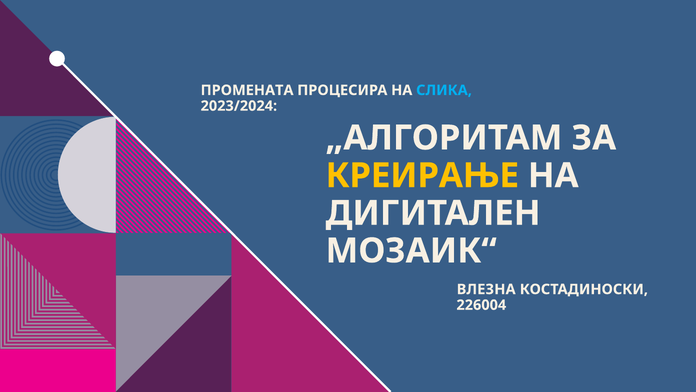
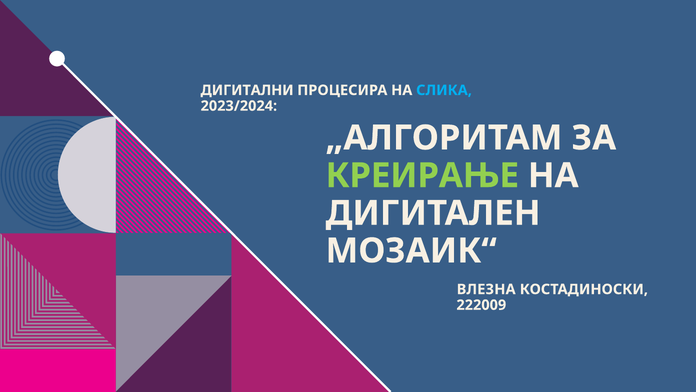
ПРОМЕНАТА: ПРОМЕНАТА -> ДИГИТАЛНИ
КРЕИРАЊЕ colour: yellow -> light green
226004: 226004 -> 222009
